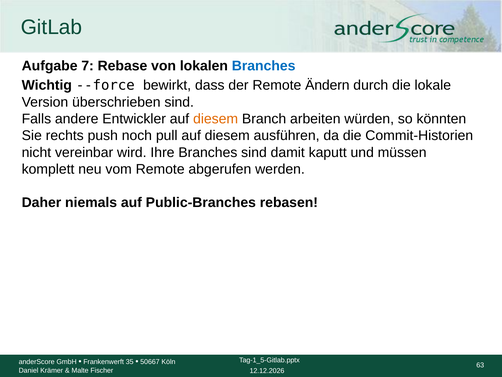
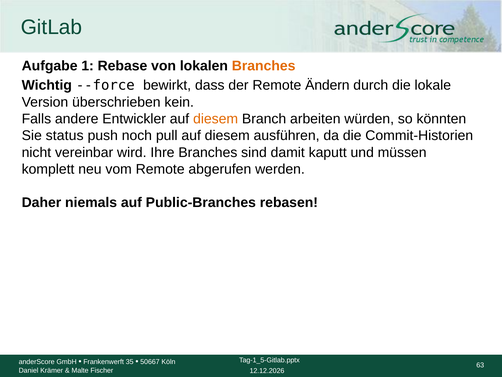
7: 7 -> 1
Branches at (264, 66) colour: blue -> orange
überschrieben sind: sind -> kein
rechts: rechts -> status
